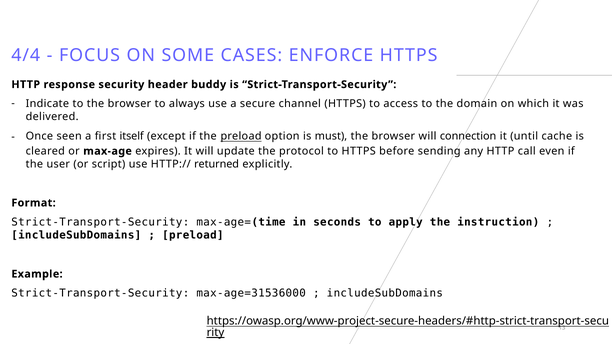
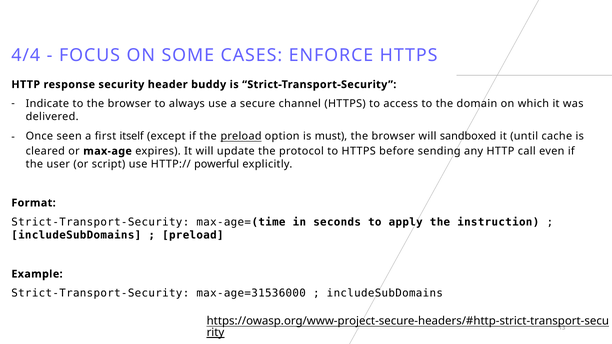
connection: connection -> sandboxed
returned: returned -> powerful
